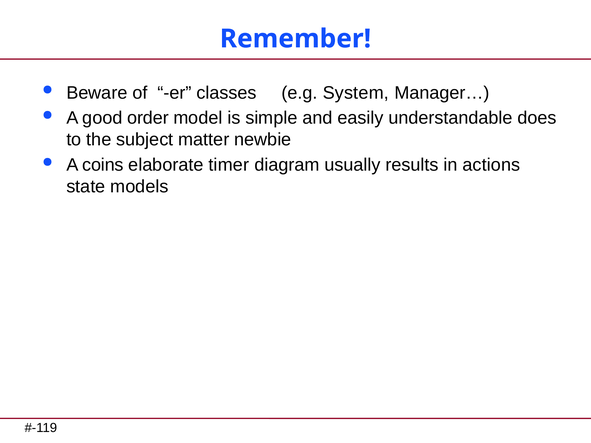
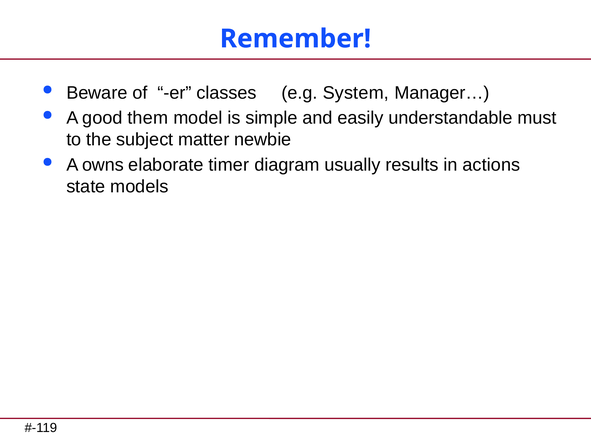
order: order -> them
does: does -> must
coins: coins -> owns
